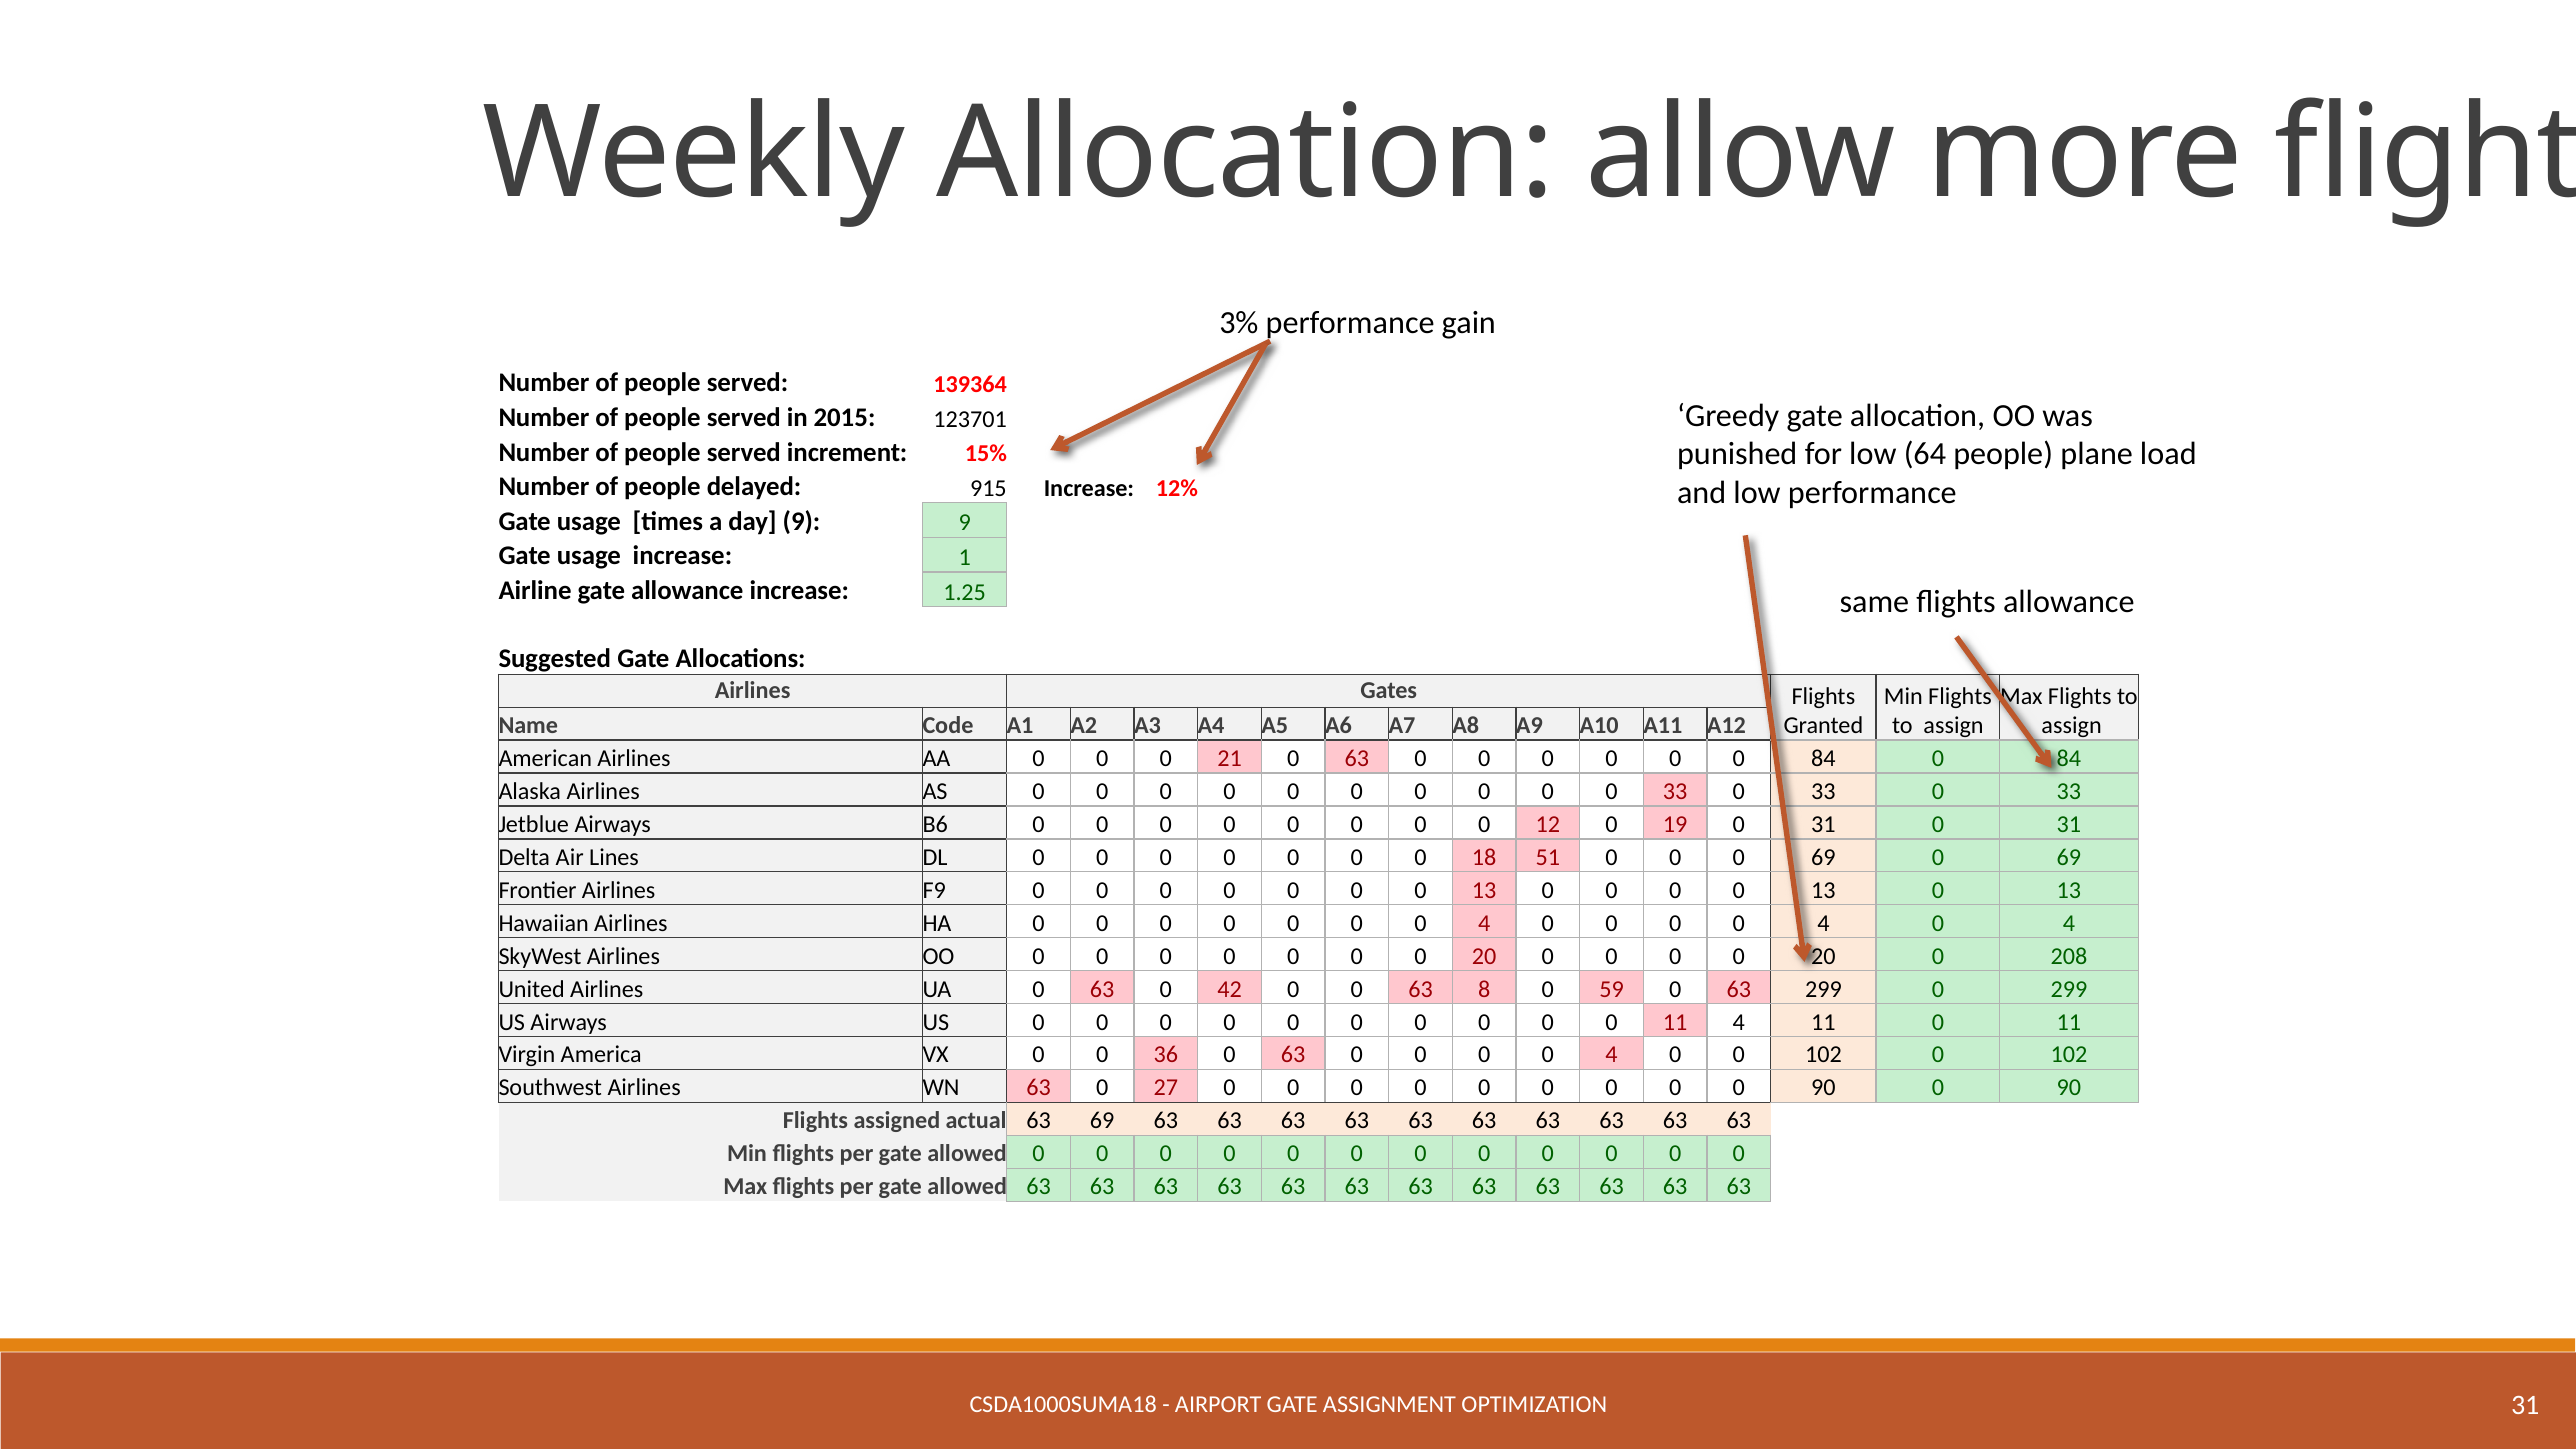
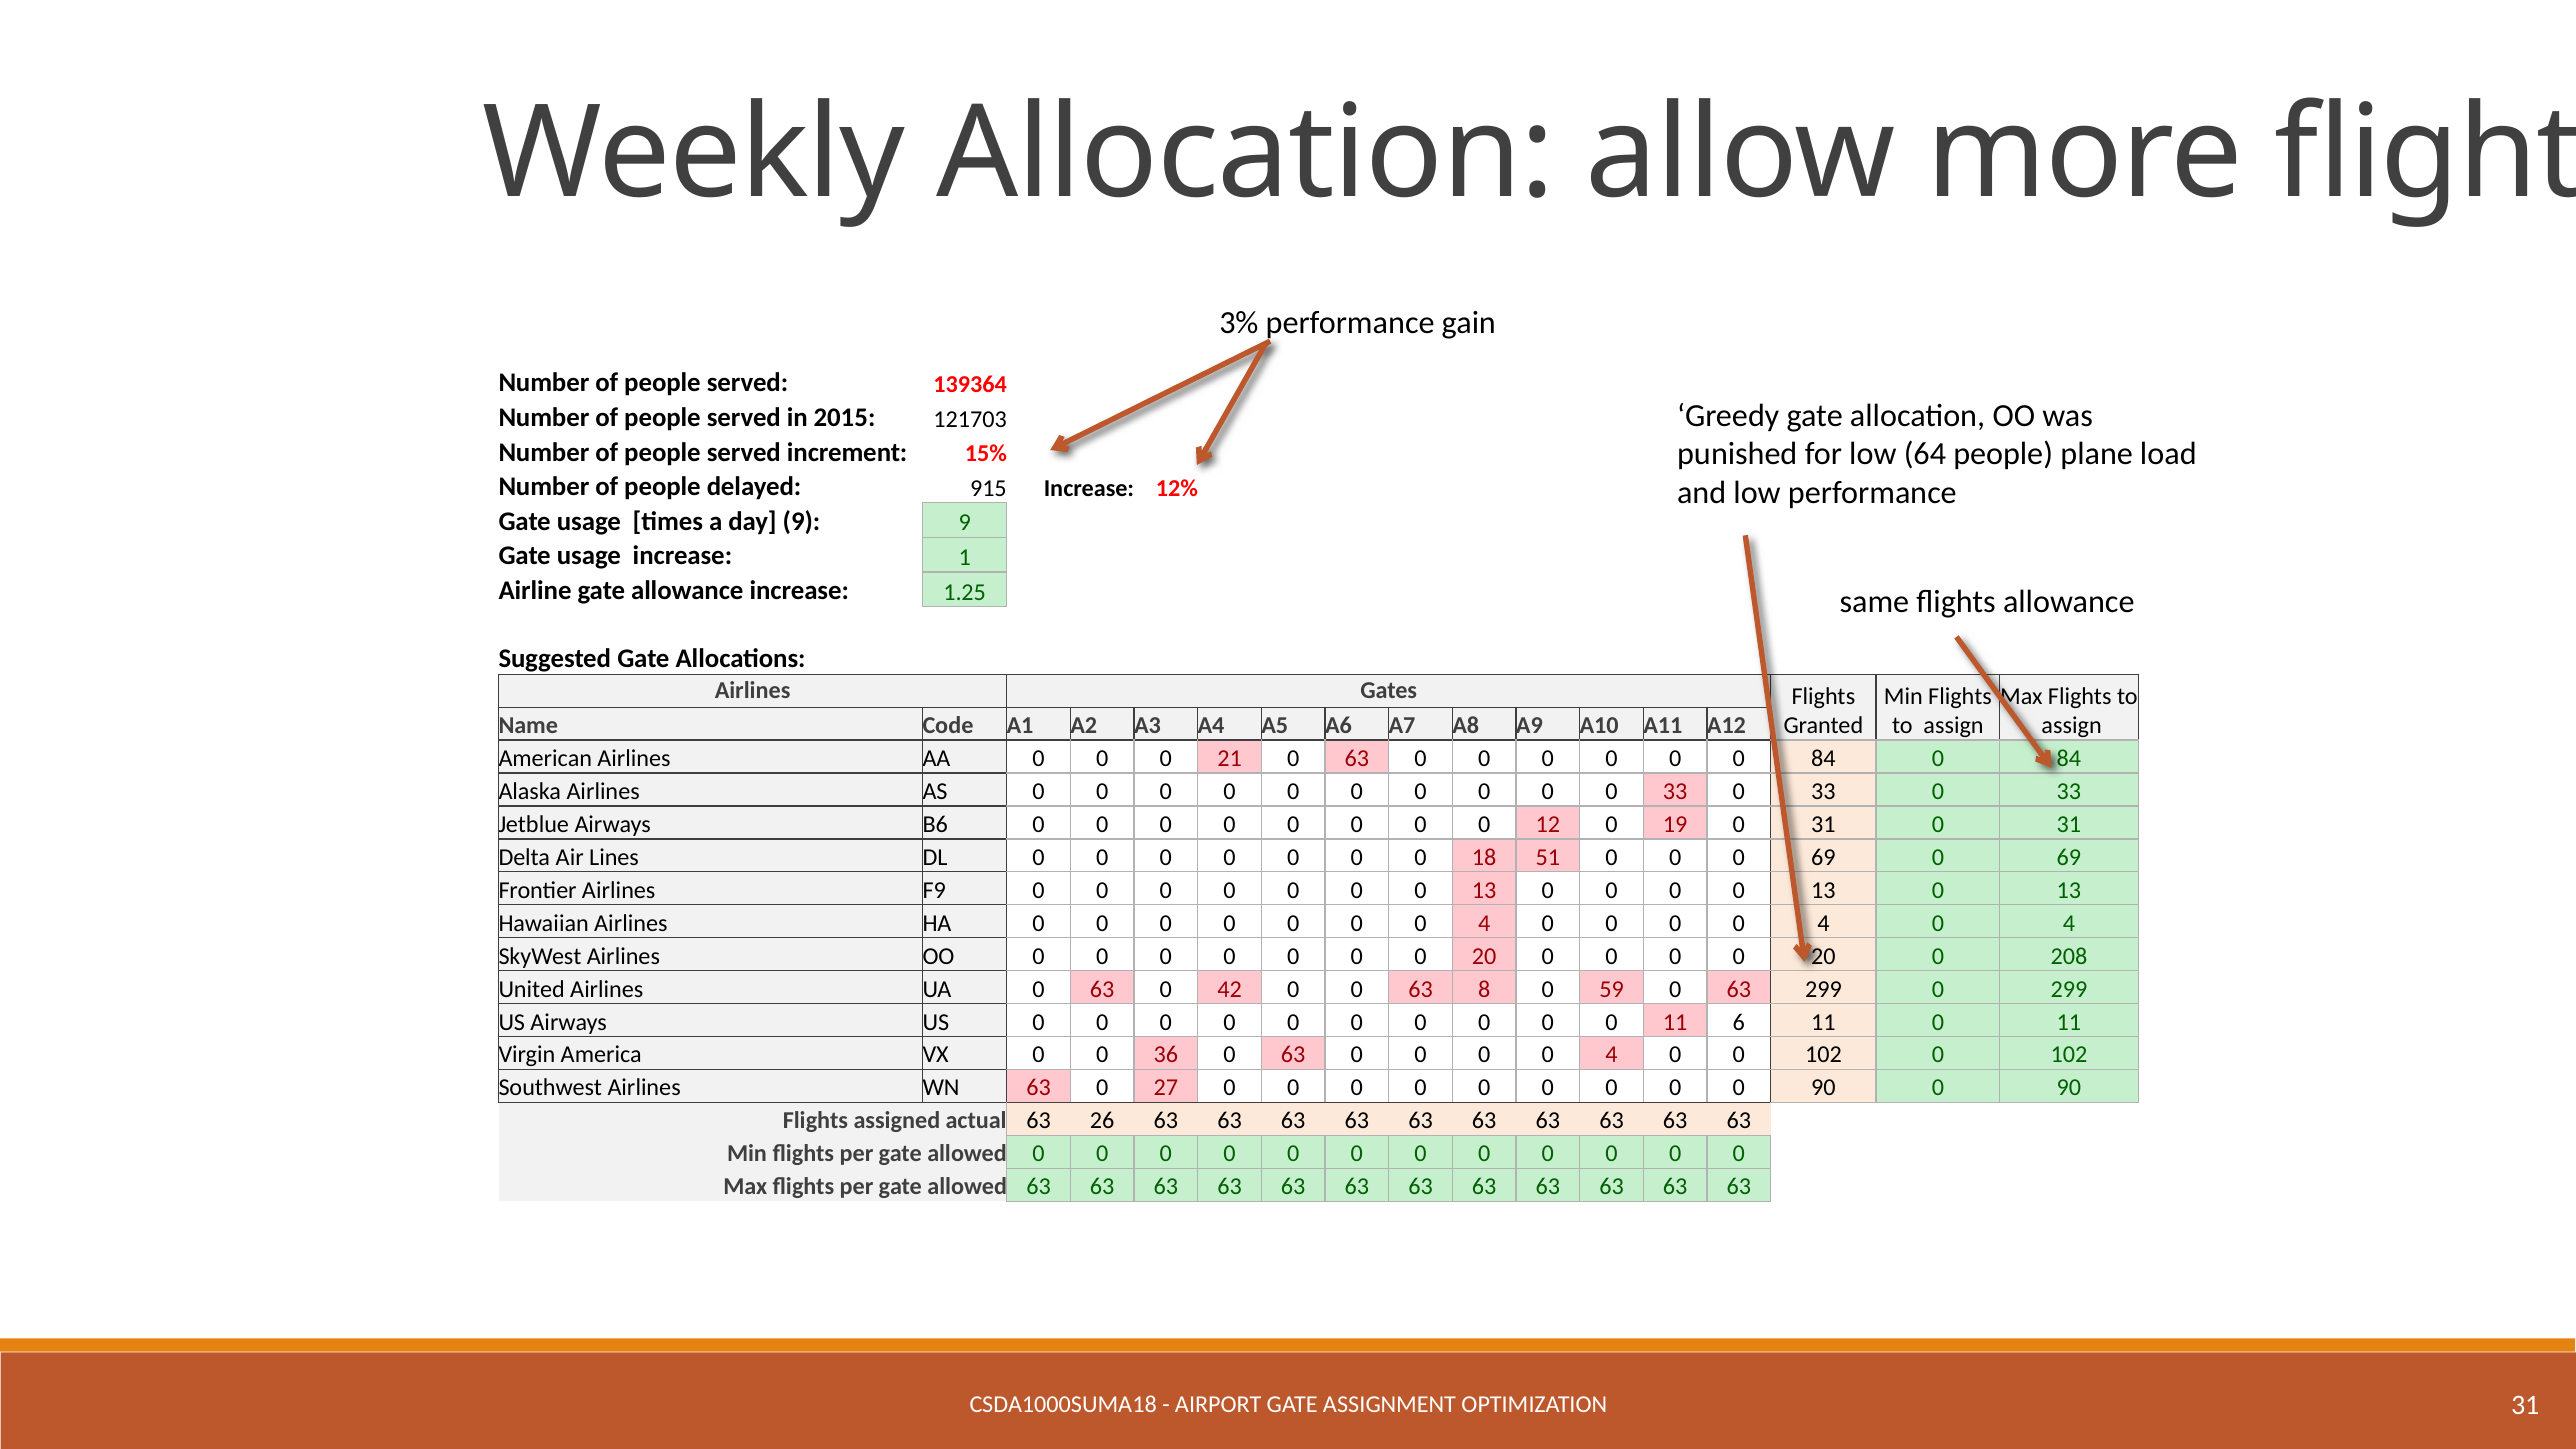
123701: 123701 -> 121703
11 4: 4 -> 6
63 69: 69 -> 26
